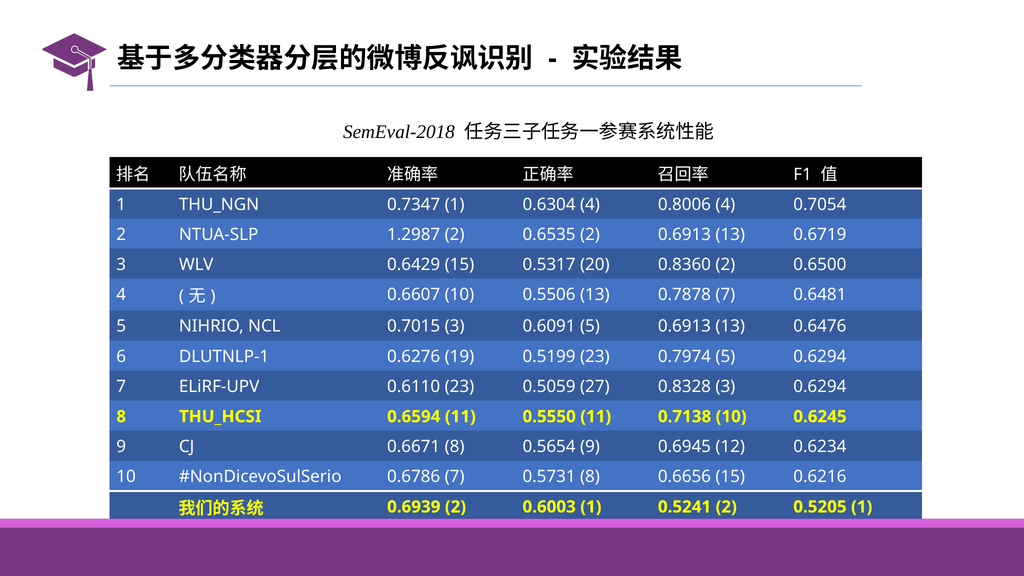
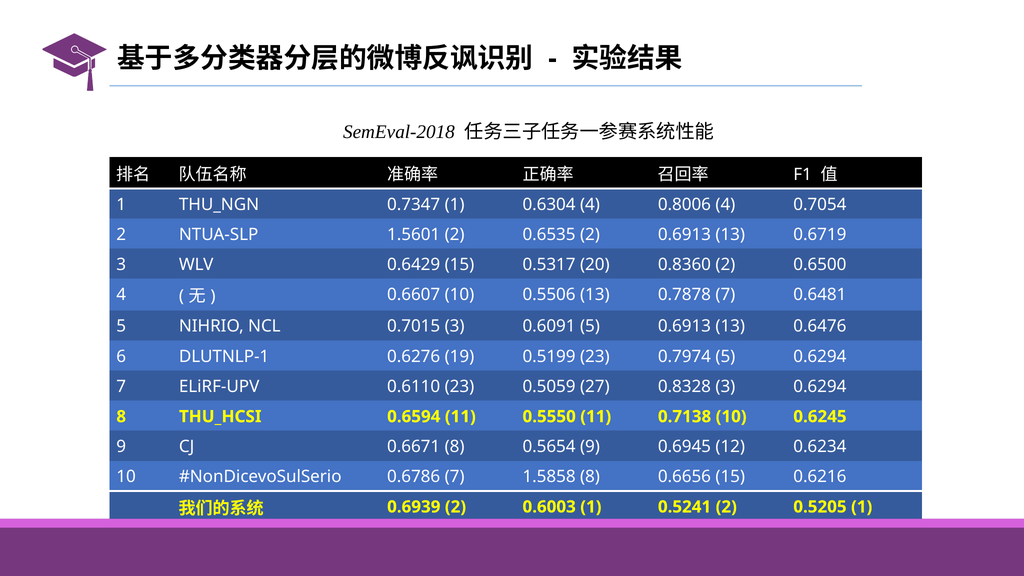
1.2987: 1.2987 -> 1.5601
0.5731: 0.5731 -> 1.5858
